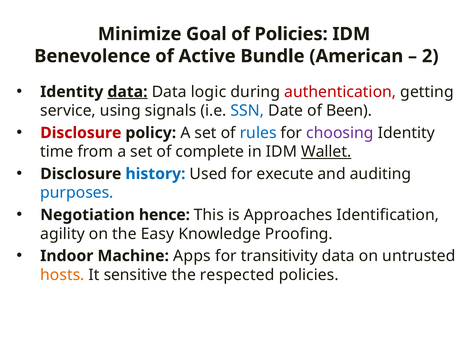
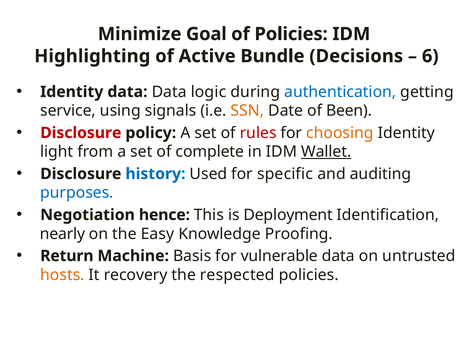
Benevolence: Benevolence -> Highlighting
American: American -> Decisions
2: 2 -> 6
data at (127, 92) underline: present -> none
authentication colour: red -> blue
SSN colour: blue -> orange
rules colour: blue -> red
choosing colour: purple -> orange
time: time -> light
execute: execute -> specific
Approaches: Approaches -> Deployment
agility: agility -> nearly
Indoor: Indoor -> Return
Apps: Apps -> Basis
transitivity: transitivity -> vulnerable
sensitive: sensitive -> recovery
